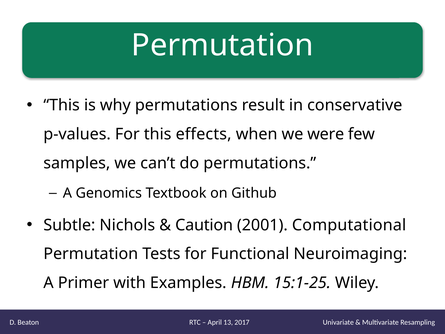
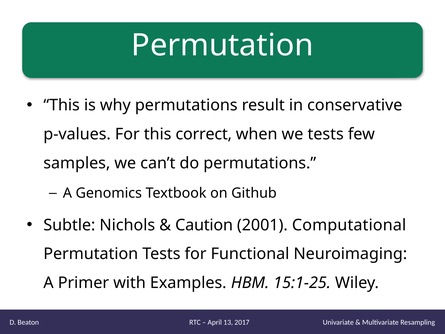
effects: effects -> correct
we were: were -> tests
